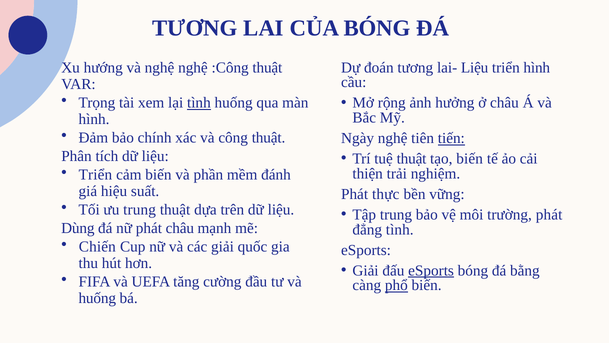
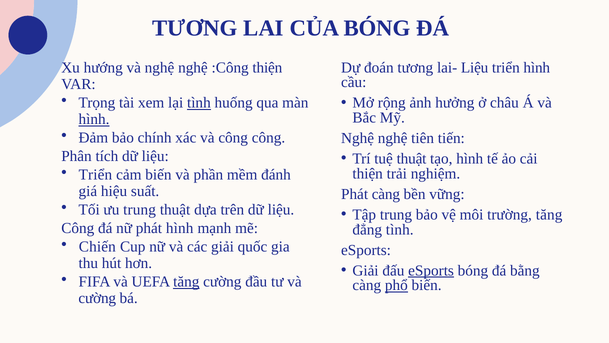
:Công thuật: thuật -> thiện
hình at (94, 119) underline: none -> present
công thuật: thuật -> công
Ngày at (358, 138): Ngày -> Nghệ
tiến underline: present -> none
tạo biến: biến -> hình
Phát thực: thực -> càng
trường phát: phát -> tăng
Dùng at (78, 228): Dùng -> Công
phát châu: châu -> hình
tăng at (186, 281) underline: none -> present
huống at (97, 298): huống -> cường
